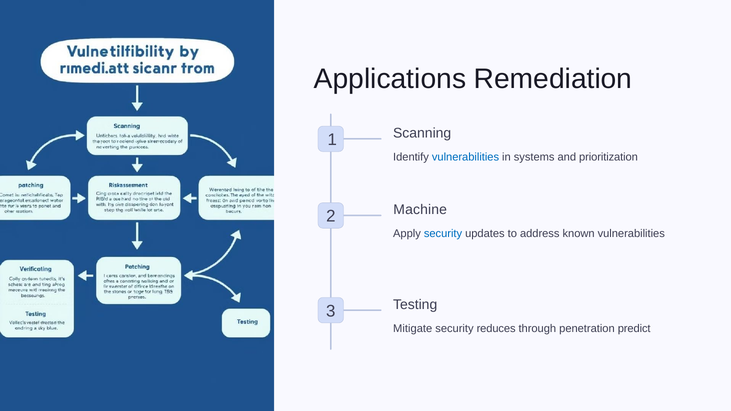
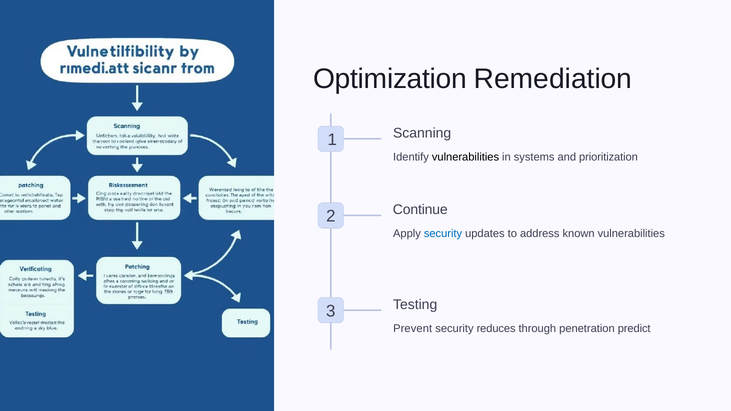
Applications: Applications -> Optimization
vulnerabilities at (466, 157) colour: blue -> black
Machine: Machine -> Continue
Mitigate: Mitigate -> Prevent
